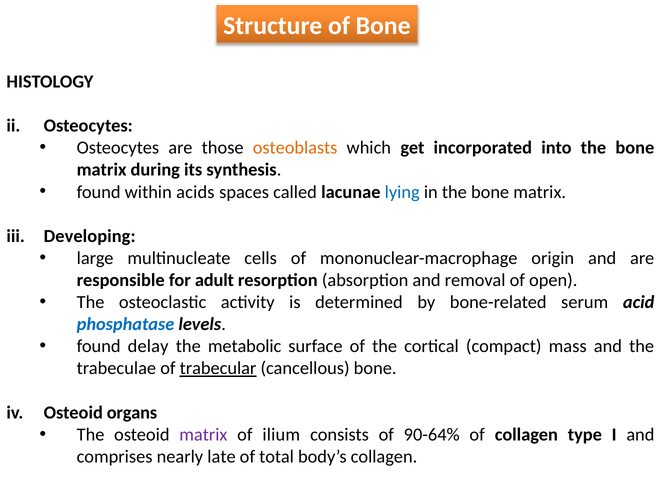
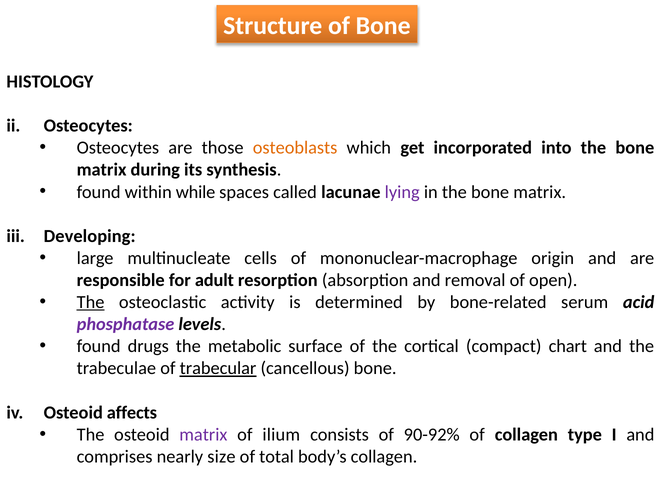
acids: acids -> while
lying colour: blue -> purple
The at (91, 302) underline: none -> present
phosphatase colour: blue -> purple
delay: delay -> drugs
mass: mass -> chart
organs: organs -> affects
90-64%: 90-64% -> 90-92%
late: late -> size
